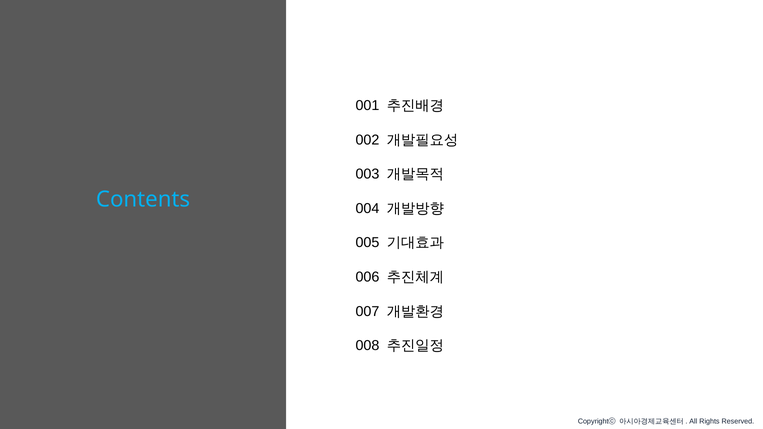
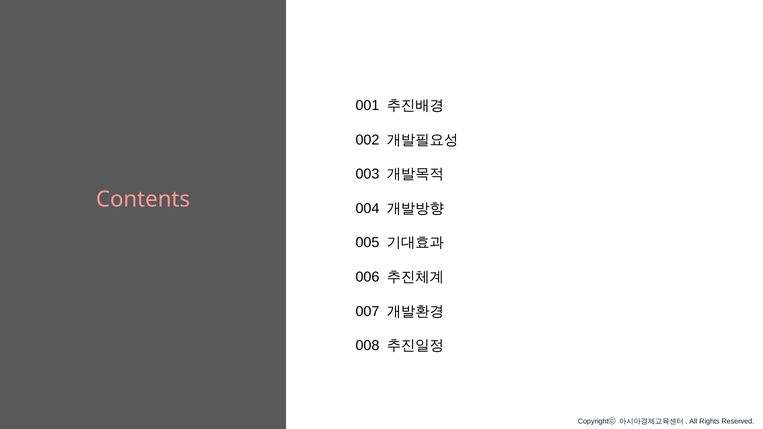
Contents colour: light blue -> pink
